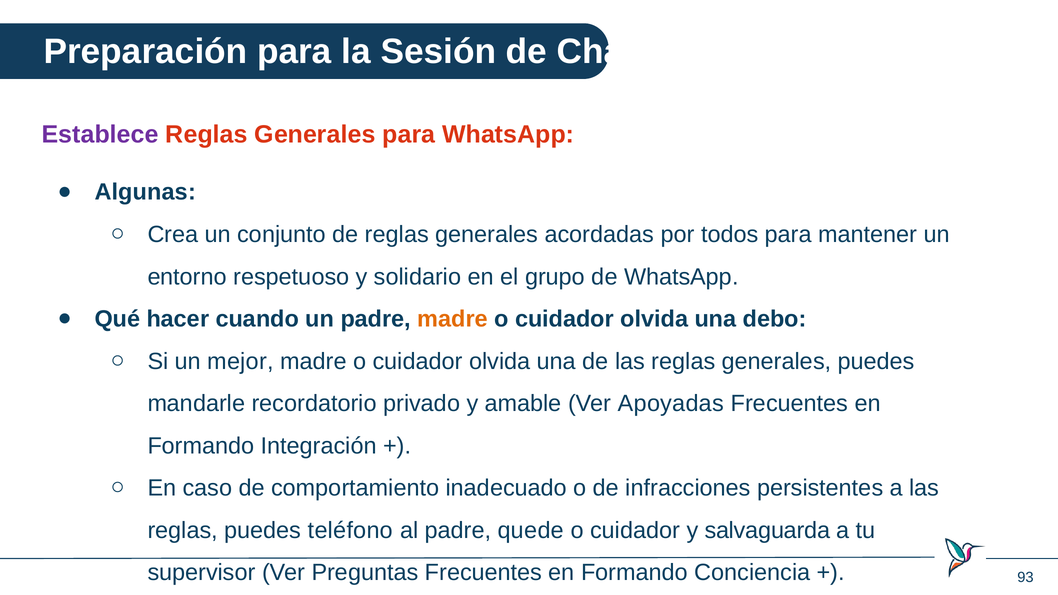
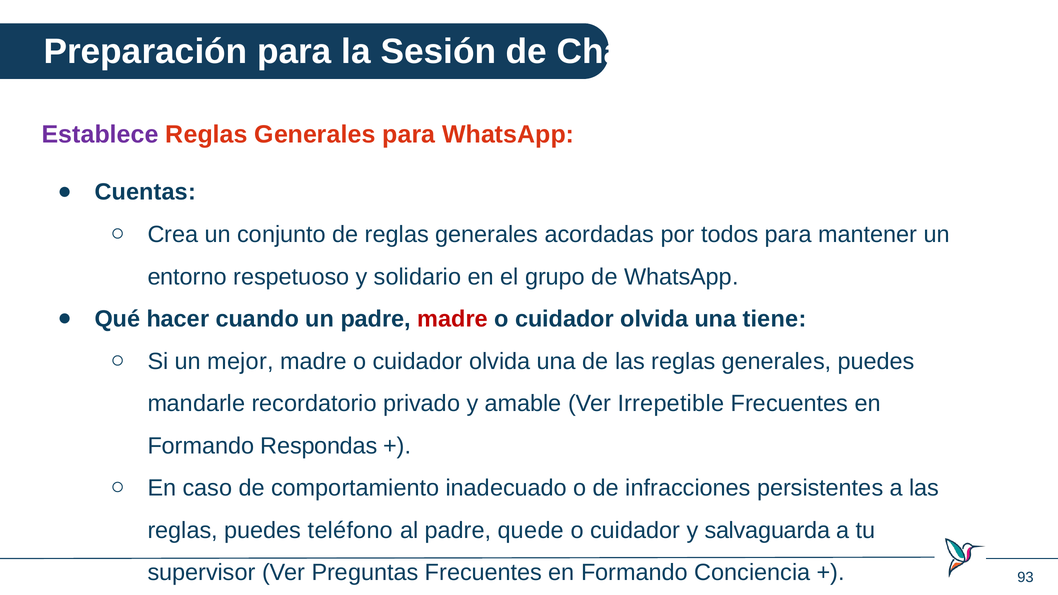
Algunas: Algunas -> Cuentas
madre at (453, 319) colour: orange -> red
debo: debo -> tiene
Apoyadas: Apoyadas -> Irrepetible
Integración: Integración -> Respondas
